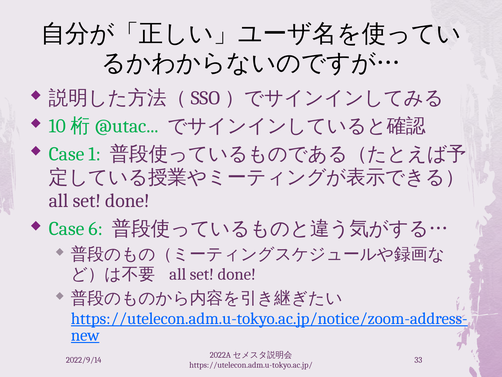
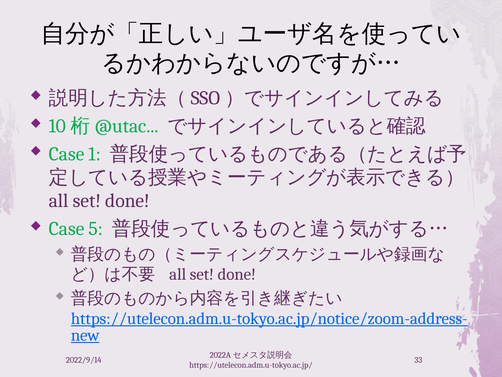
6: 6 -> 5
